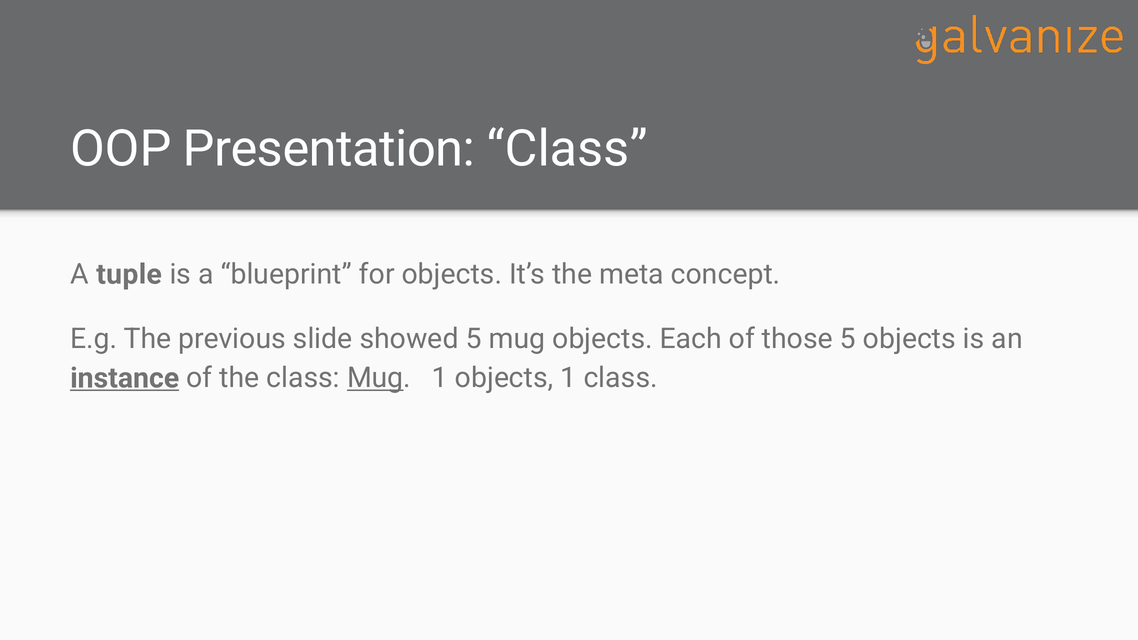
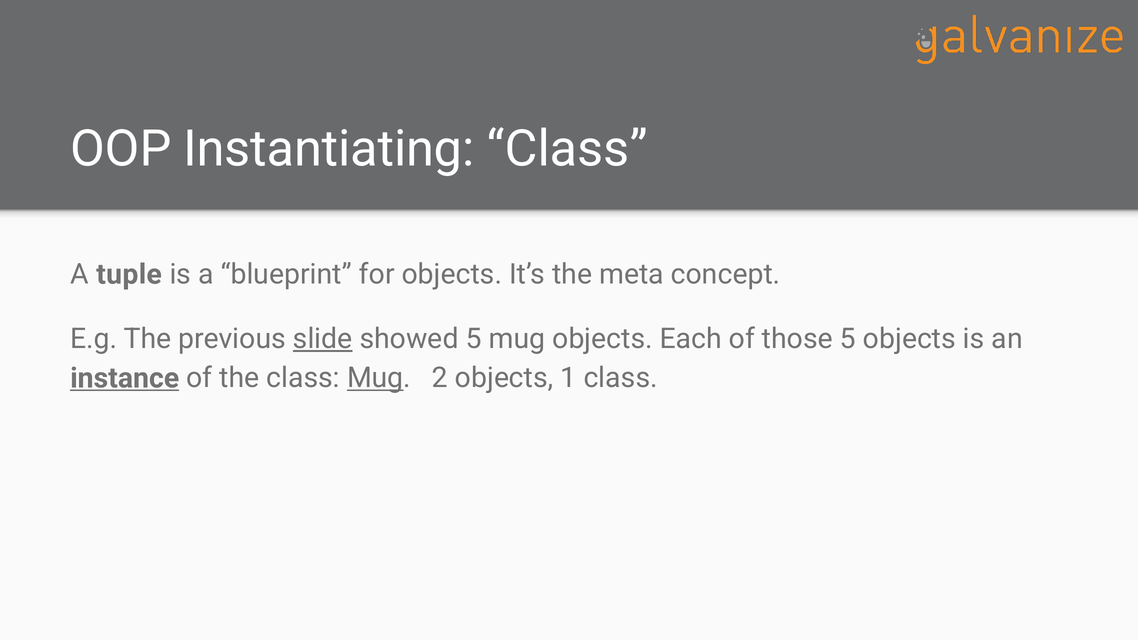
Presentation: Presentation -> Instantiating
slide underline: none -> present
Mug 1: 1 -> 2
